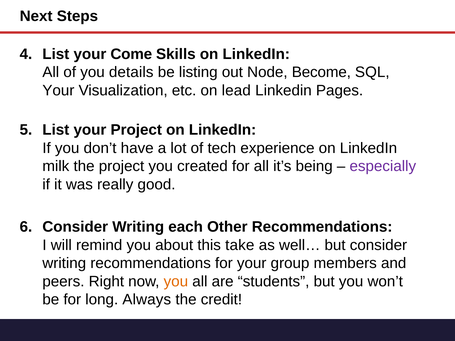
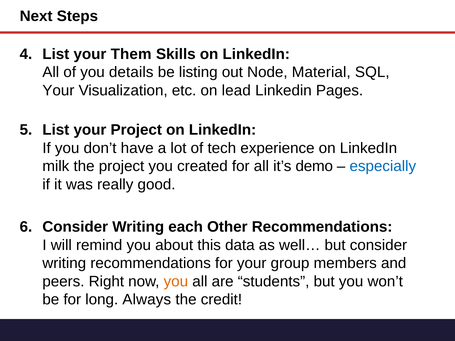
Come: Come -> Them
Become: Become -> Material
being: being -> demo
especially colour: purple -> blue
take: take -> data
